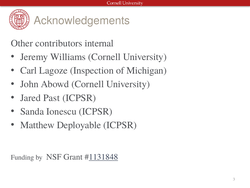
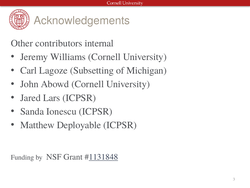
Inspection: Inspection -> Subsetting
Past: Past -> Lars
